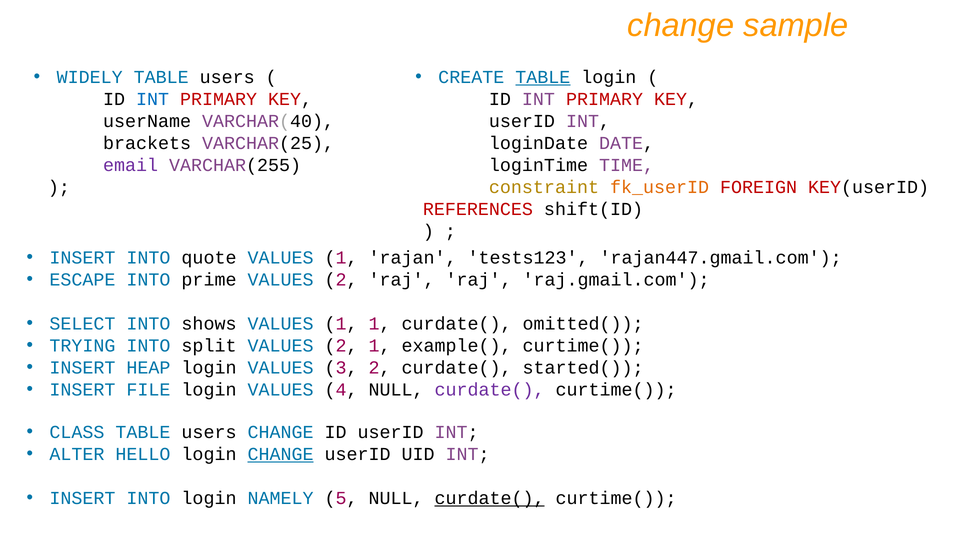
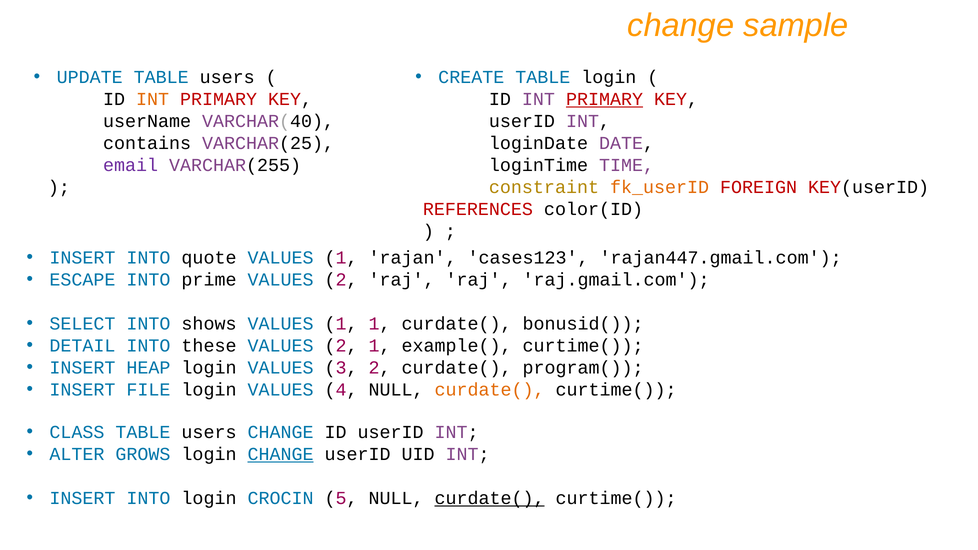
WIDELY: WIDELY -> UPDATE
TABLE at (543, 77) underline: present -> none
INT at (153, 99) colour: blue -> orange
PRIMARY at (605, 99) underline: none -> present
brackets: brackets -> contains
shift(ID: shift(ID -> color(ID
tests123: tests123 -> cases123
omitted(: omitted( -> bonusid(
TRYING: TRYING -> DETAIL
split: split -> these
started(: started( -> program(
curdate( at (490, 390) colour: purple -> orange
HELLO: HELLO -> GROWS
NAMELY: NAMELY -> CROCIN
